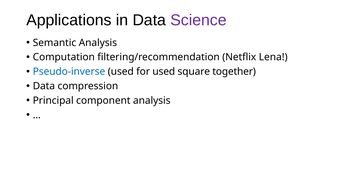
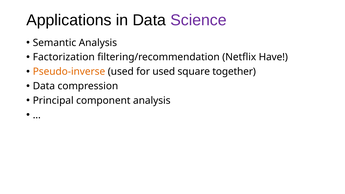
Computation: Computation -> Factorization
Lena: Lena -> Have
Pseudo-inverse colour: blue -> orange
